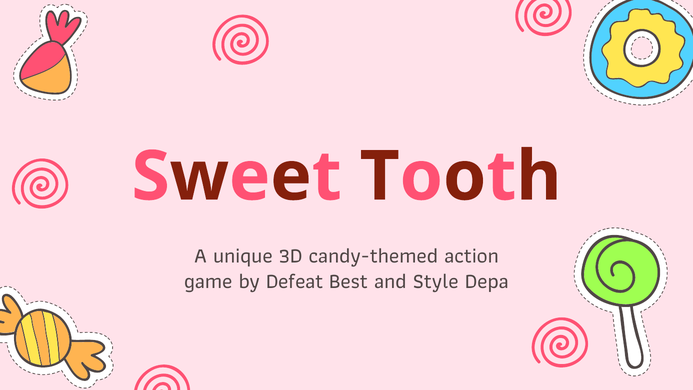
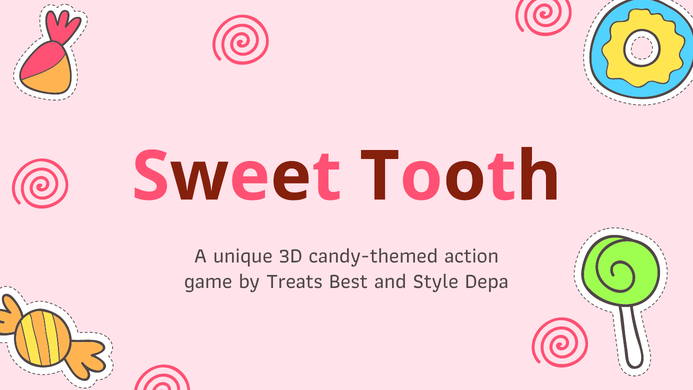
Defeat: Defeat -> Treats
